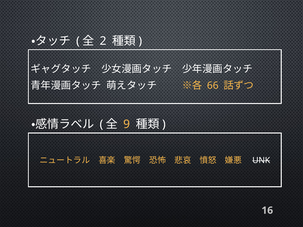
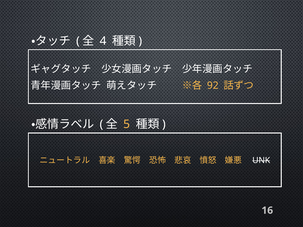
2: 2 -> 4
66: 66 -> 92
9: 9 -> 5
